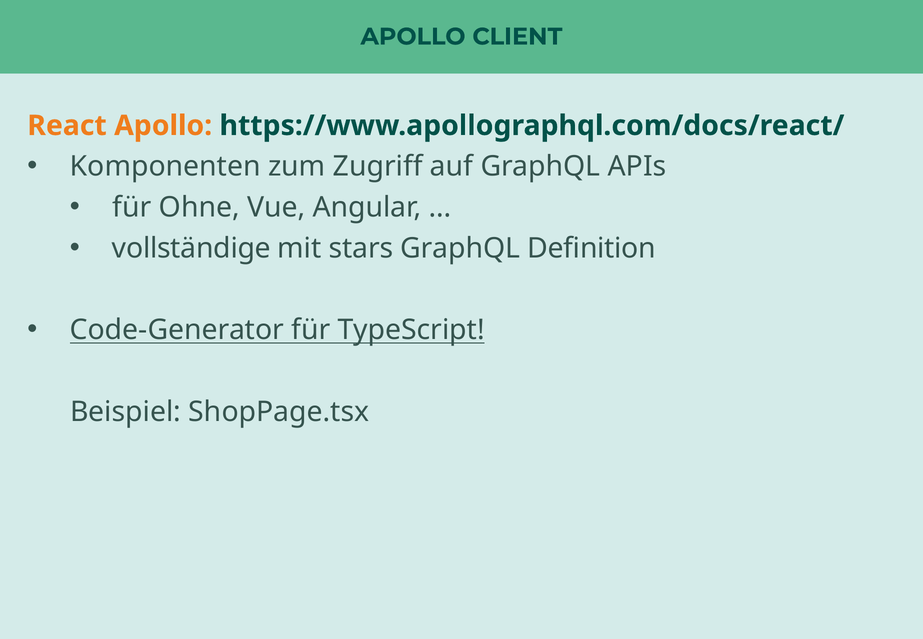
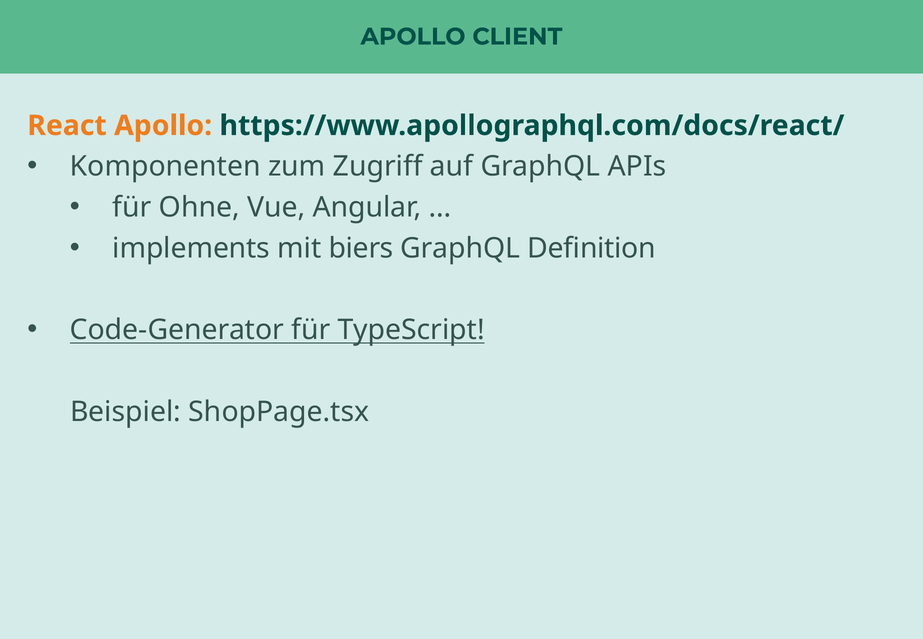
vollständige: vollständige -> implements
stars: stars -> biers
